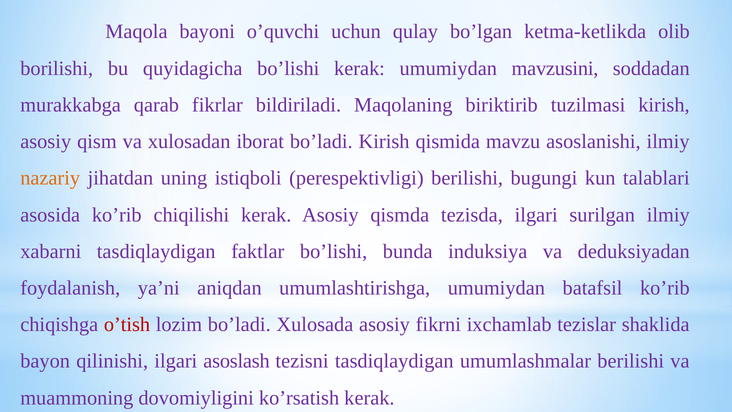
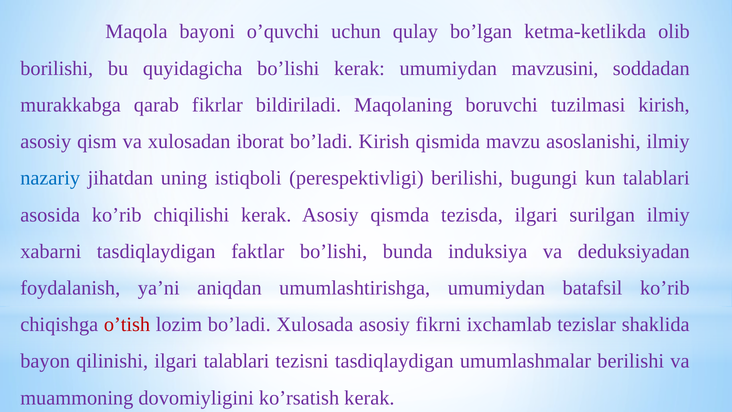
biriktirib: biriktirib -> bоruvchi
nazariy colour: orange -> blue
ilgari asoslash: asoslash -> talablari
